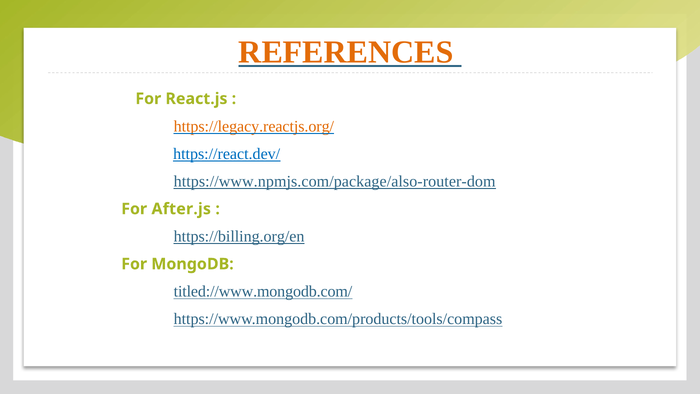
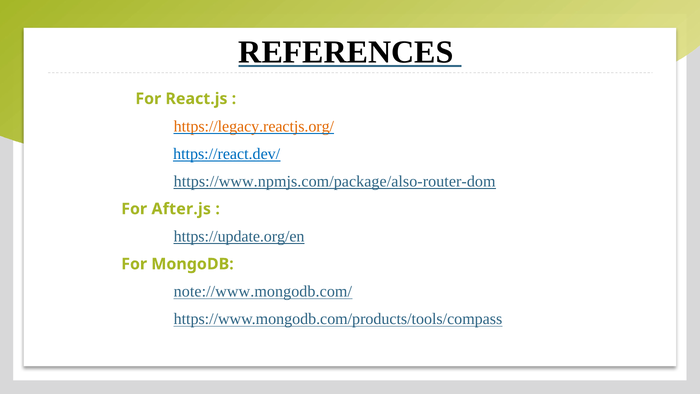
REFERENCES colour: orange -> black
https://billing.org/en: https://billing.org/en -> https://update.org/en
titled://www.mongodb.com/: titled://www.mongodb.com/ -> note://www.mongodb.com/
